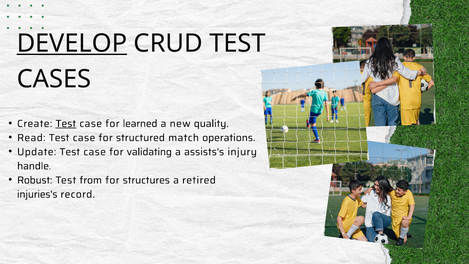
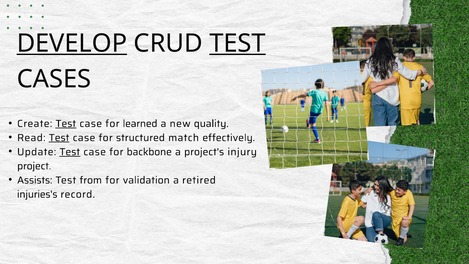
TEST at (238, 43) underline: none -> present
Test at (59, 138) underline: none -> present
operations: operations -> effectively
Test at (70, 152) underline: none -> present
validating: validating -> backbone
assists's: assists's -> project's
handle: handle -> project
Robust: Robust -> Assists
structures: structures -> validation
